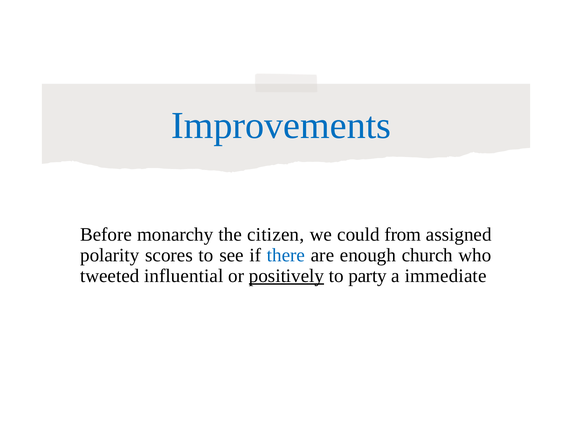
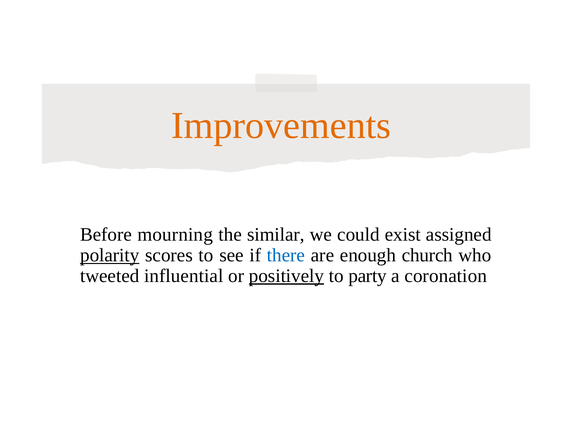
Improvements colour: blue -> orange
monarchy: monarchy -> mourning
citizen: citizen -> similar
from: from -> exist
polarity underline: none -> present
immediate: immediate -> coronation
